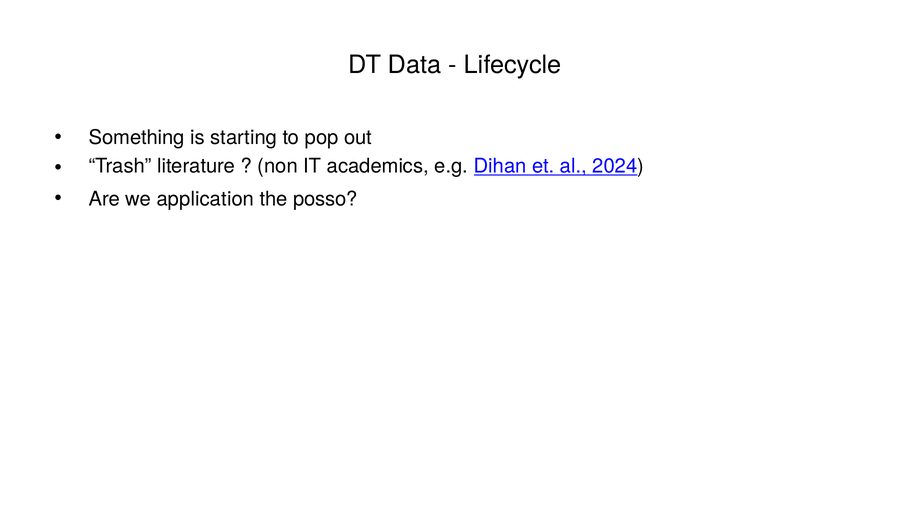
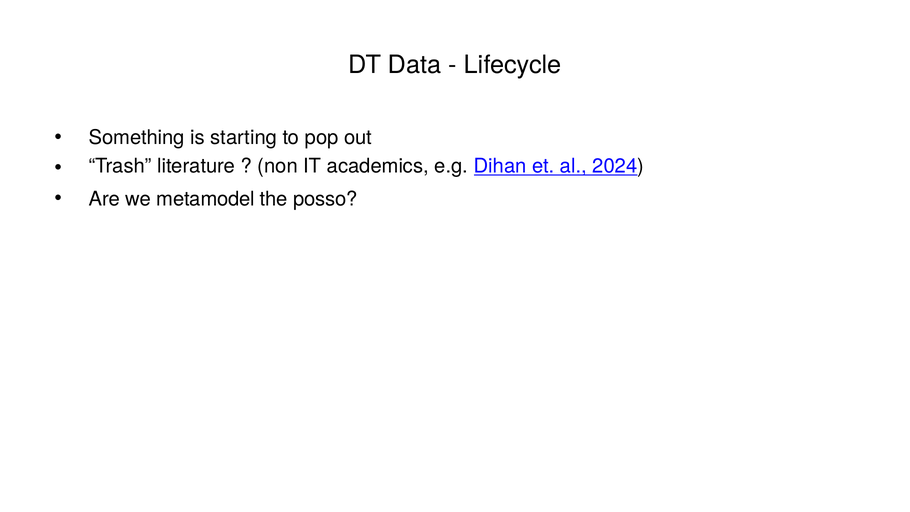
application: application -> metamodel
